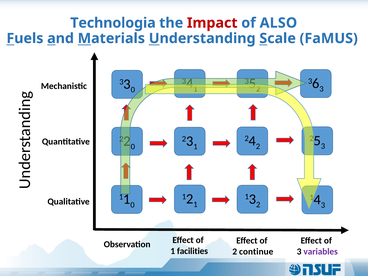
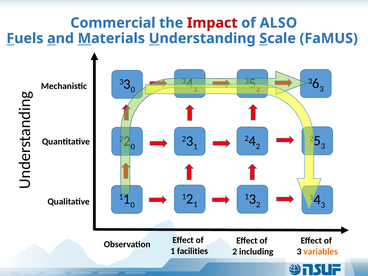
Technologia: Technologia -> Commercial
continue: continue -> including
variables colour: purple -> orange
